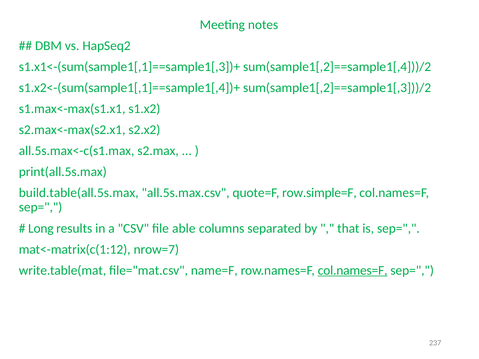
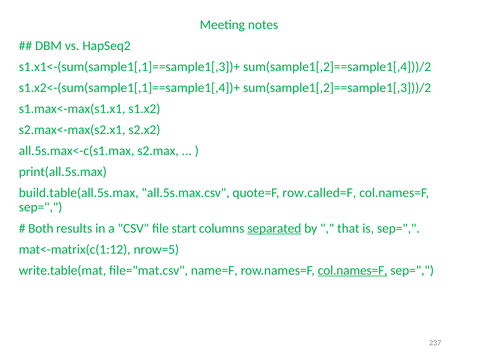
row.simple=F: row.simple=F -> row.called=F
Long: Long -> Both
able: able -> start
separated underline: none -> present
nrow=7: nrow=7 -> nrow=5
